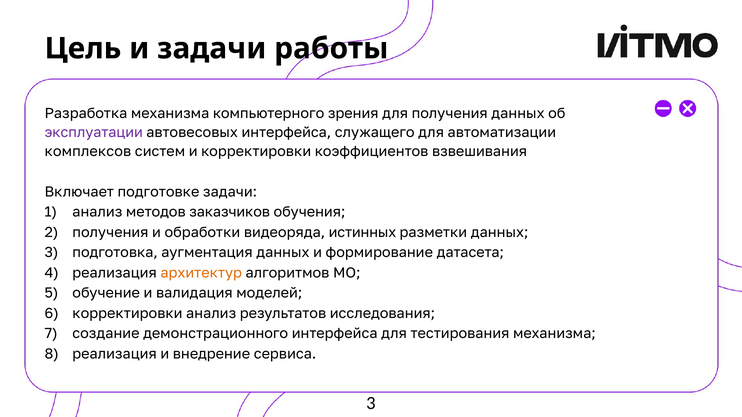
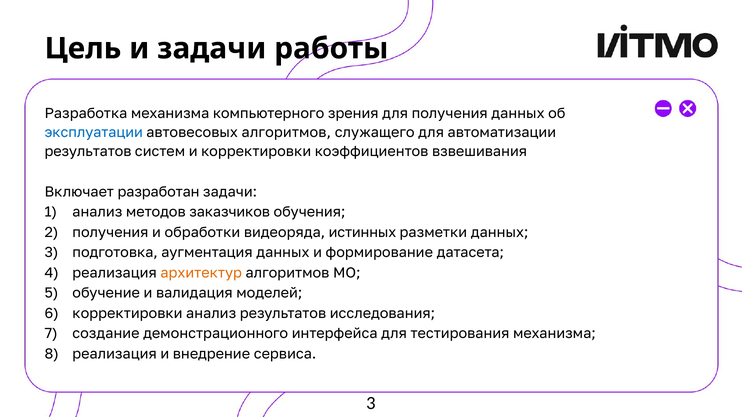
эксплуатации colour: purple -> blue
автовесовых интерфейса: интерфейса -> алгоритмов
комплексов at (88, 152): комплексов -> результатов
подготовке: подготовке -> разработан
